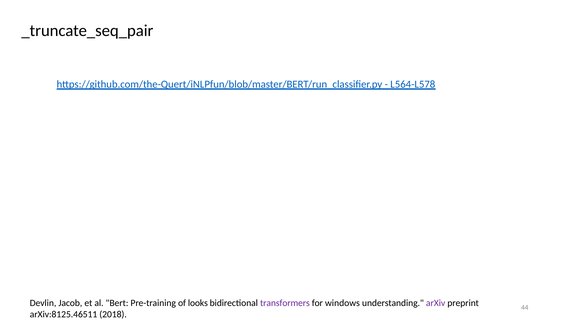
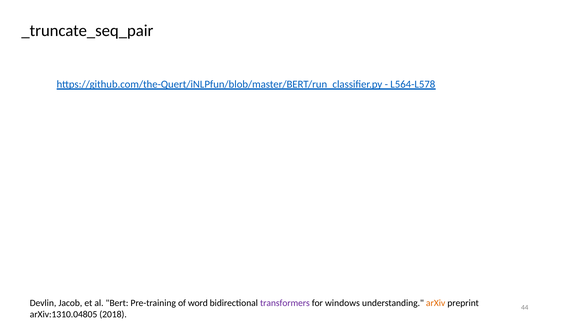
looks: looks -> word
arXiv colour: purple -> orange
arXiv:8125.46511: arXiv:8125.46511 -> arXiv:1310.04805
